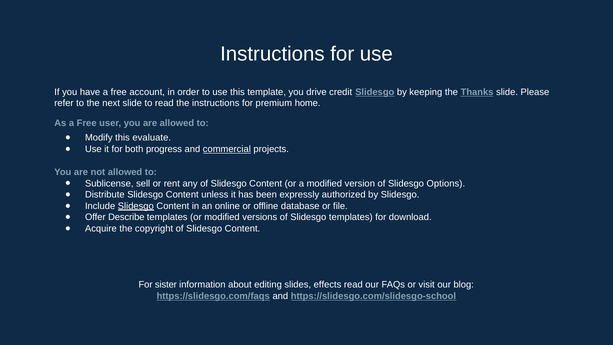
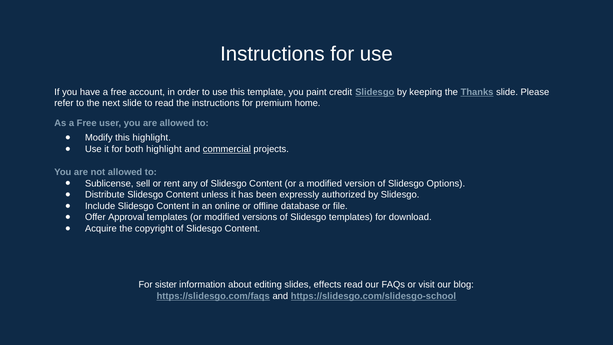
drive: drive -> paint
this evaluate: evaluate -> highlight
both progress: progress -> highlight
Slidesgo at (136, 206) underline: present -> none
Describe: Describe -> Approval
